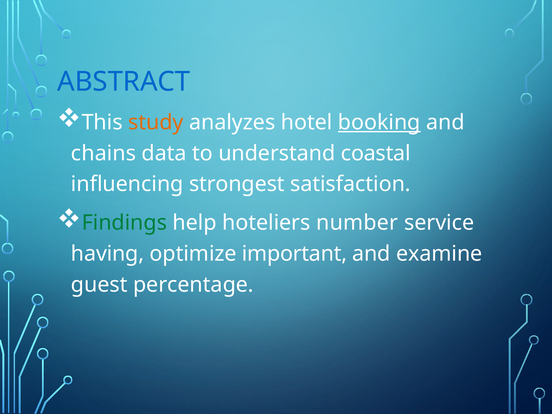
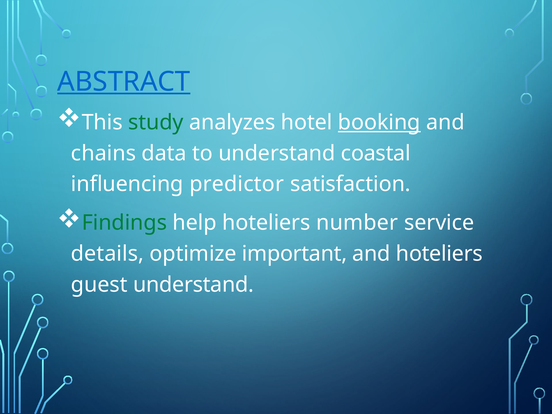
ABSTRACT underline: none -> present
study colour: orange -> green
strongest: strongest -> predictor
having: having -> details
and examine: examine -> hoteliers
guest percentage: percentage -> understand
